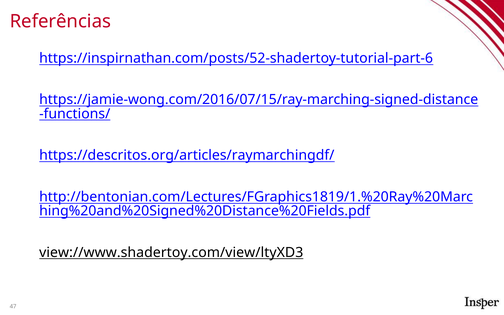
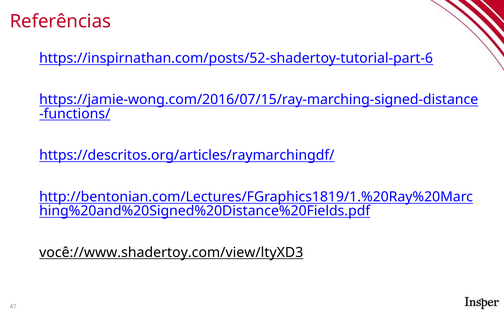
view://www.shadertoy.com/view/ltyXD3: view://www.shadertoy.com/view/ltyXD3 -> você://www.shadertoy.com/view/ltyXD3
